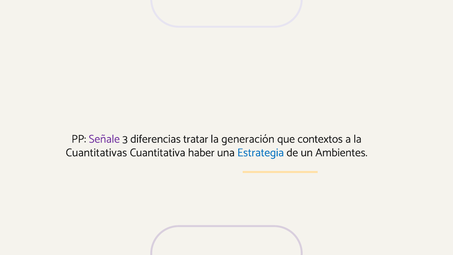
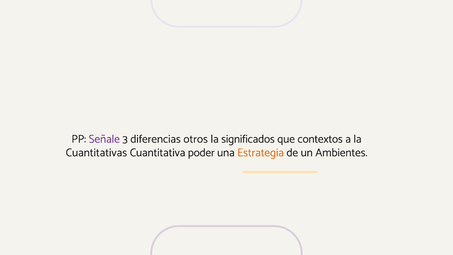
tratar: tratar -> otros
generación: generación -> significados
haber: haber -> poder
Estrategia colour: blue -> orange
